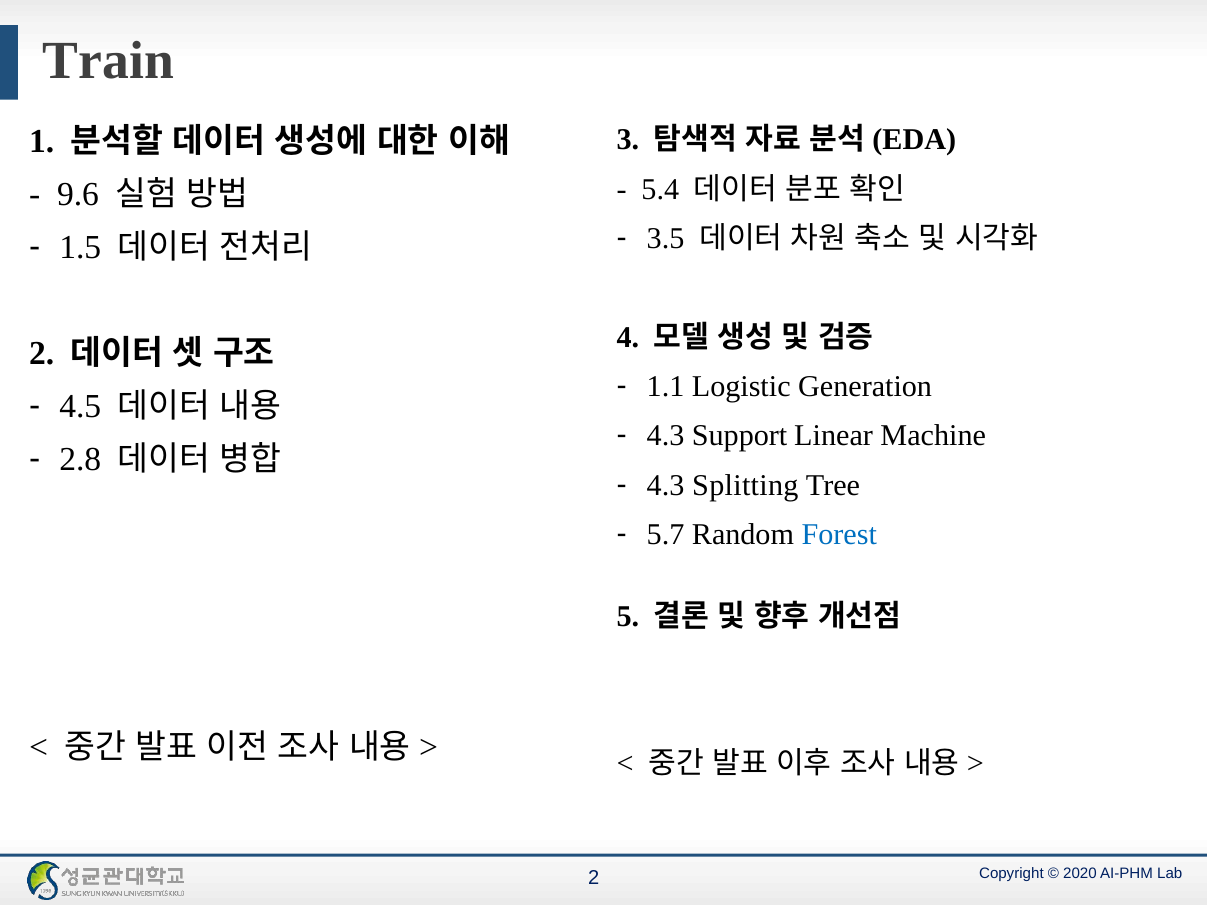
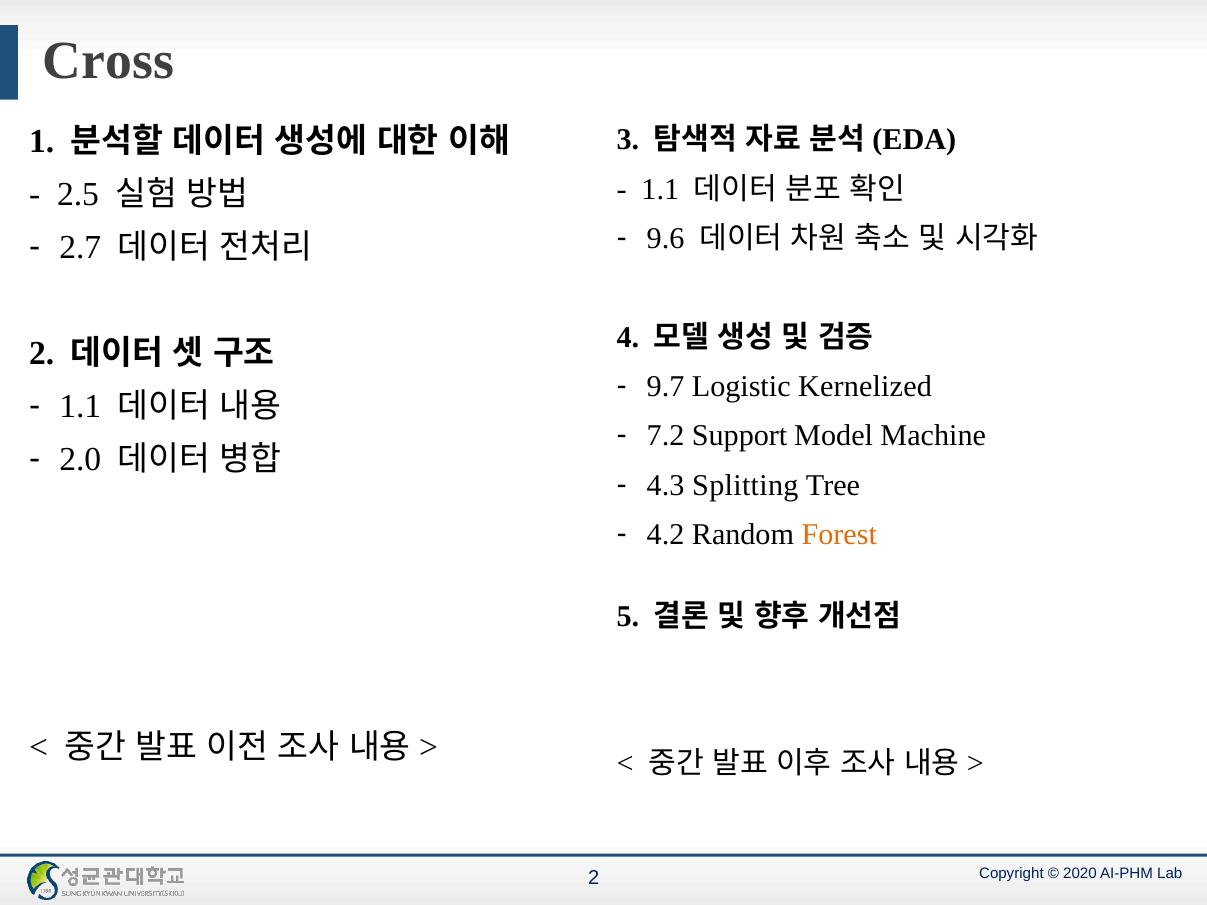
Train: Train -> Cross
5.4 at (660, 189): 5.4 -> 1.1
9.6: 9.6 -> 2.5
3.5: 3.5 -> 9.6
1.5: 1.5 -> 2.7
1.1: 1.1 -> 9.7
Generation: Generation -> Kernelized
4.5 at (80, 407): 4.5 -> 1.1
4.3 at (666, 436): 4.3 -> 7.2
Linear: Linear -> Model
2.8: 2.8 -> 2.0
5.7: 5.7 -> 4.2
Forest colour: blue -> orange
